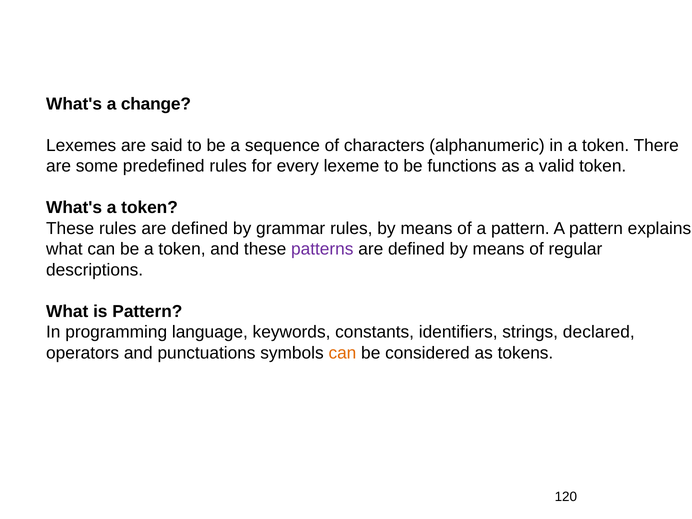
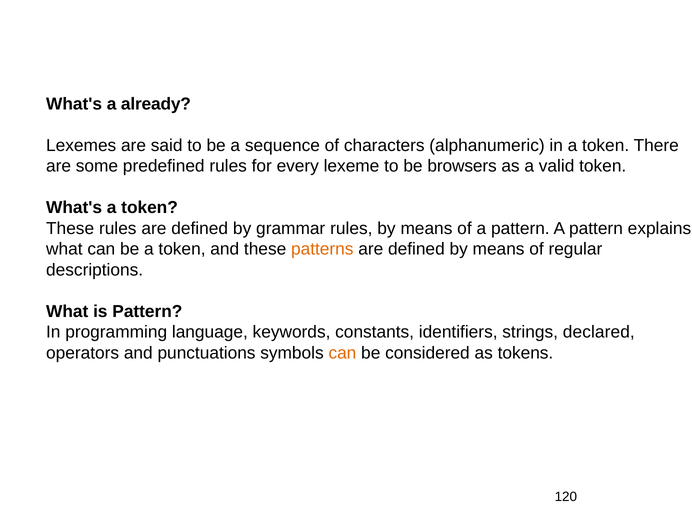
change: change -> already
functions: functions -> browsers
patterns colour: purple -> orange
